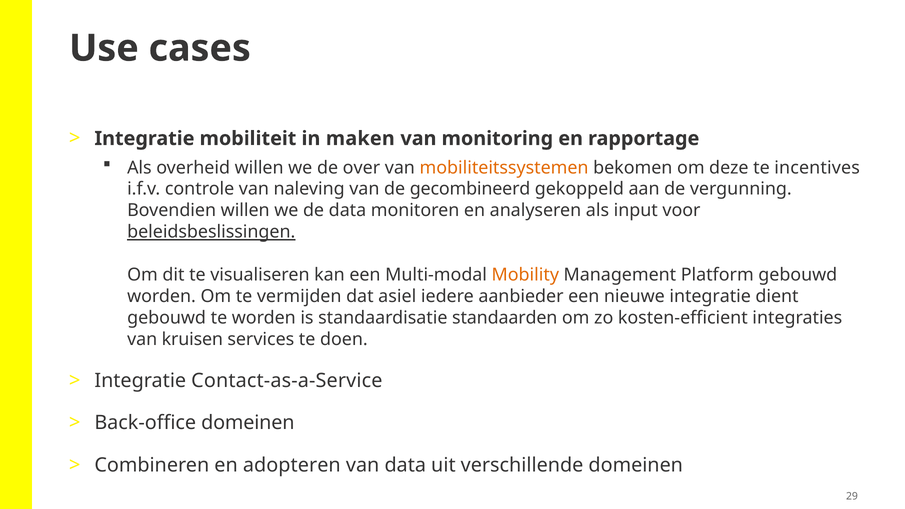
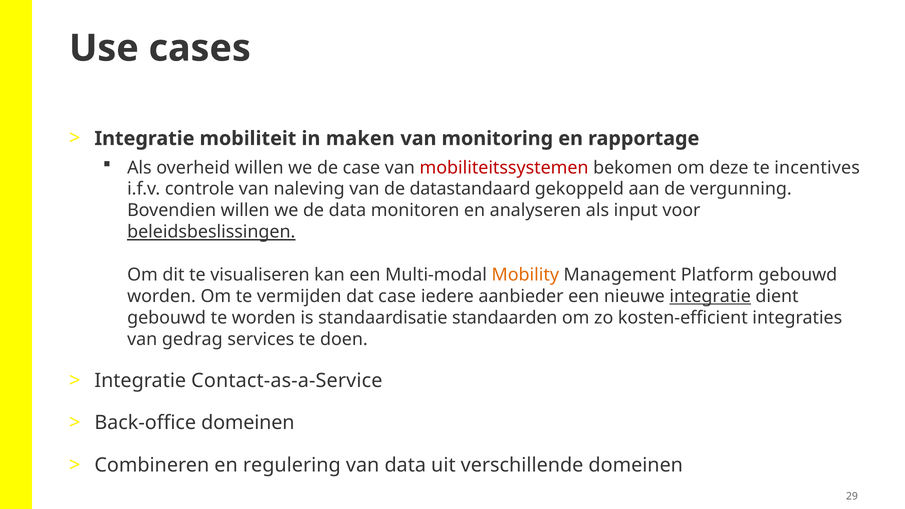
de over: over -> case
mobiliteitssystemen colour: orange -> red
gecombineerd: gecombineerd -> datastandaard
dat asiel: asiel -> case
integratie at (710, 297) underline: none -> present
kruisen: kruisen -> gedrag
adopteren: adopteren -> regulering
